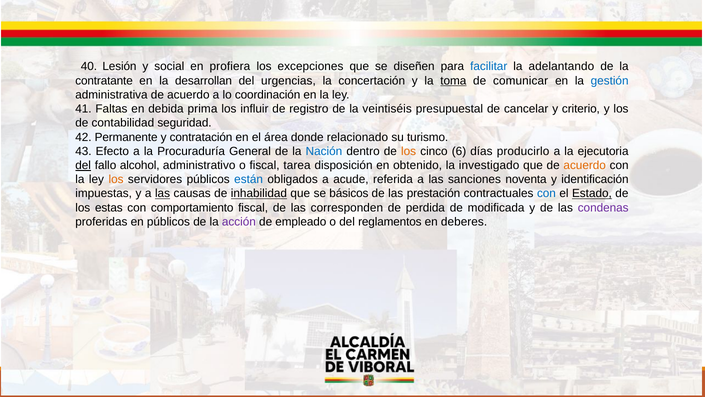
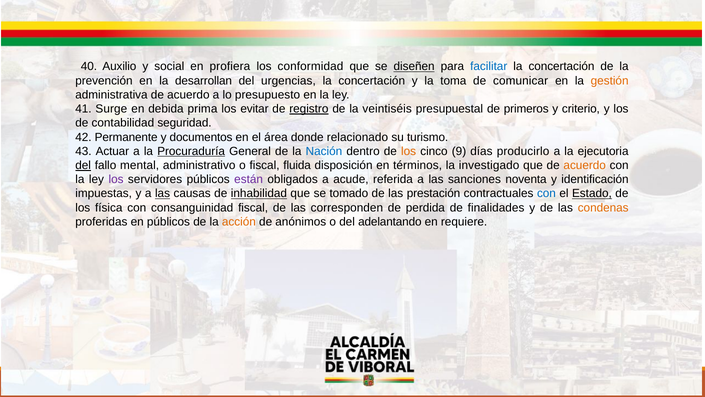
Lesión: Lesión -> Auxilio
excepciones: excepciones -> conformidad
diseñen underline: none -> present
adelantando at (561, 66): adelantando -> concertación
contratante: contratante -> prevención
toma underline: present -> none
gestión colour: blue -> orange
coordinación: coordinación -> presupuesto
Faltas: Faltas -> Surge
influir: influir -> evitar
registro underline: none -> present
cancelar: cancelar -> primeros
contratación: contratación -> documentos
Efecto: Efecto -> Actuar
Procuraduría underline: none -> present
6: 6 -> 9
alcohol: alcohol -> mental
tarea: tarea -> fluida
obtenido: obtenido -> términos
los at (116, 179) colour: orange -> purple
están colour: blue -> purple
básicos: básicos -> tomado
estas: estas -> física
comportamiento: comportamiento -> consanguinidad
modificada: modificada -> finalidades
condenas colour: purple -> orange
acción colour: purple -> orange
empleado: empleado -> anónimos
reglamentos: reglamentos -> adelantando
deberes: deberes -> requiere
